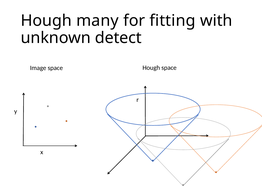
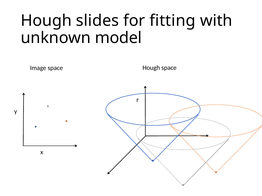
many: many -> slides
detect: detect -> model
